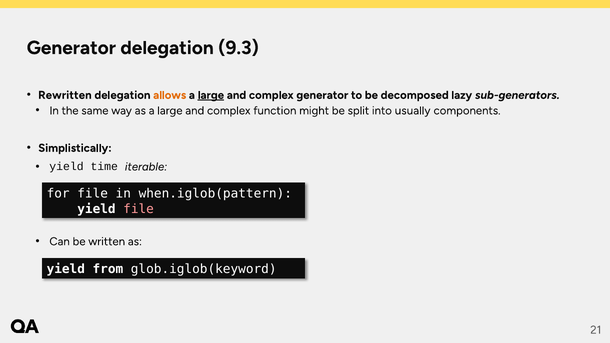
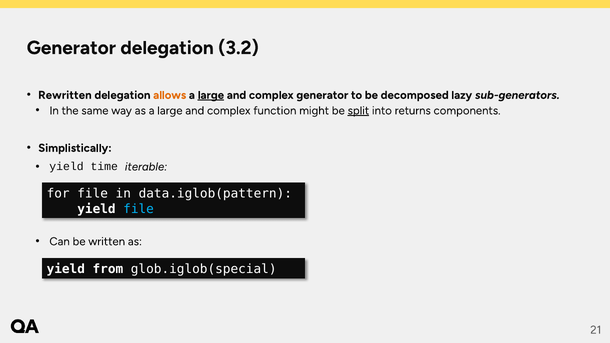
9.3: 9.3 -> 3.2
split underline: none -> present
usually: usually -> returns
when.iglob(pattern: when.iglob(pattern -> data.iglob(pattern
file at (139, 209) colour: pink -> light blue
glob.iglob(keyword: glob.iglob(keyword -> glob.iglob(special
